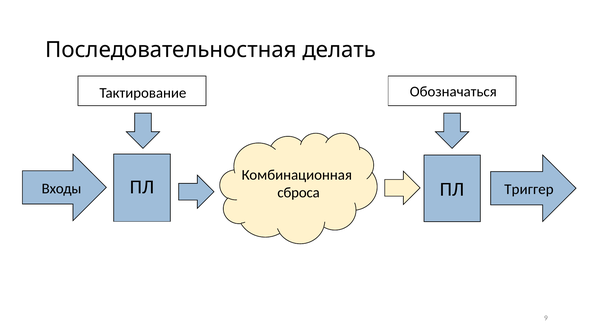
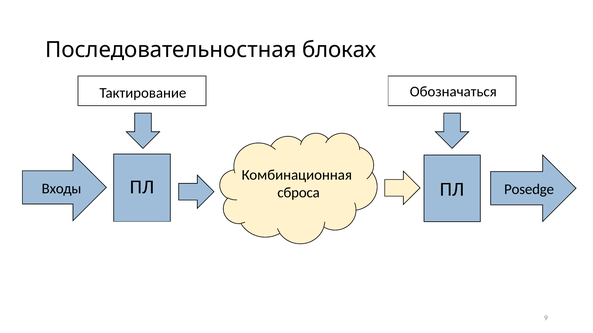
делать: делать -> блоках
Триггер: Триггер -> Posedge
